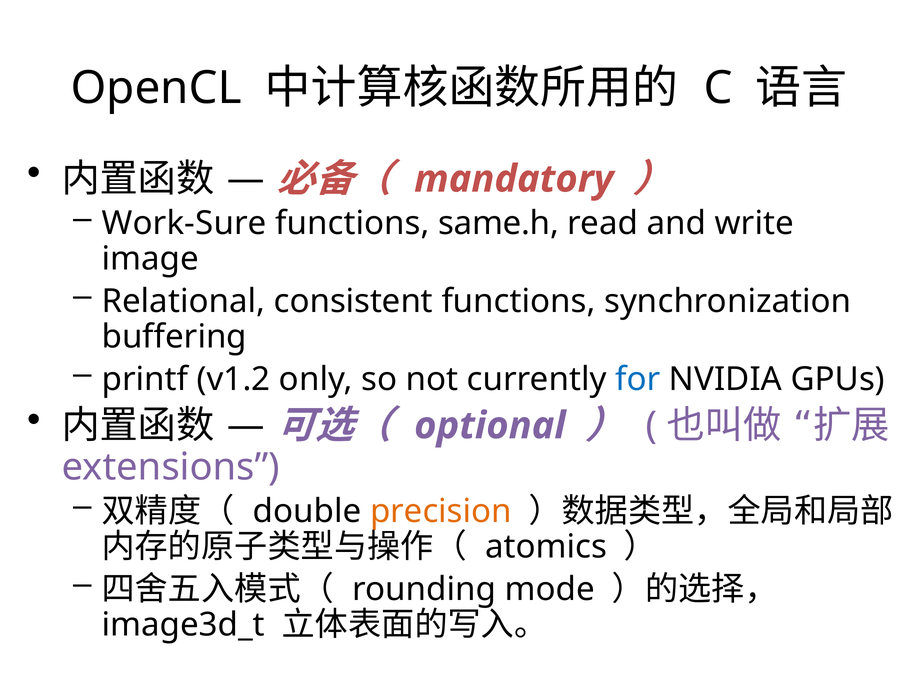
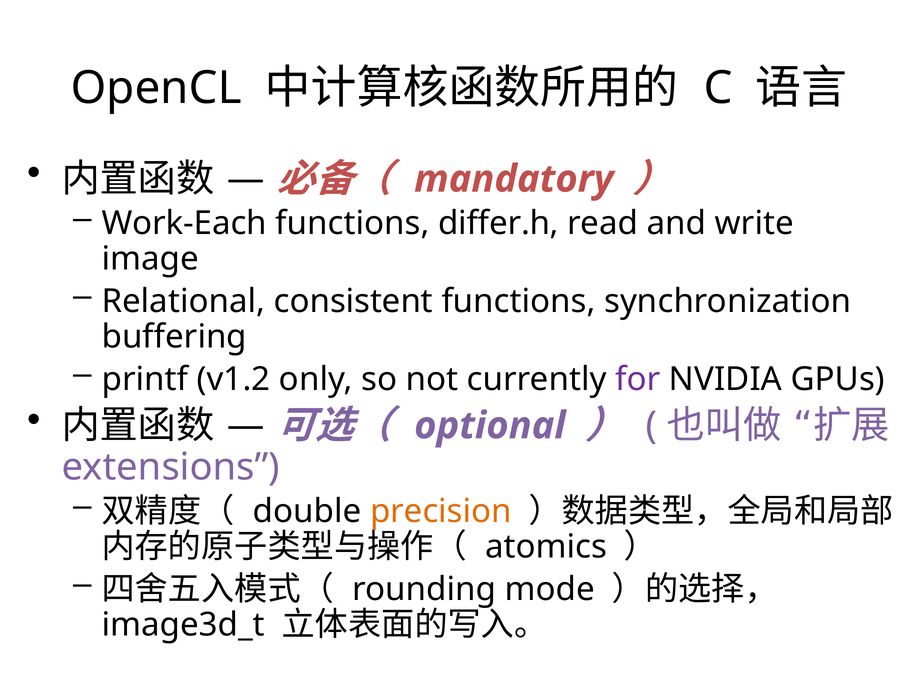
Work-Sure: Work-Sure -> Work-Each
same.h: same.h -> differ.h
for colour: blue -> purple
